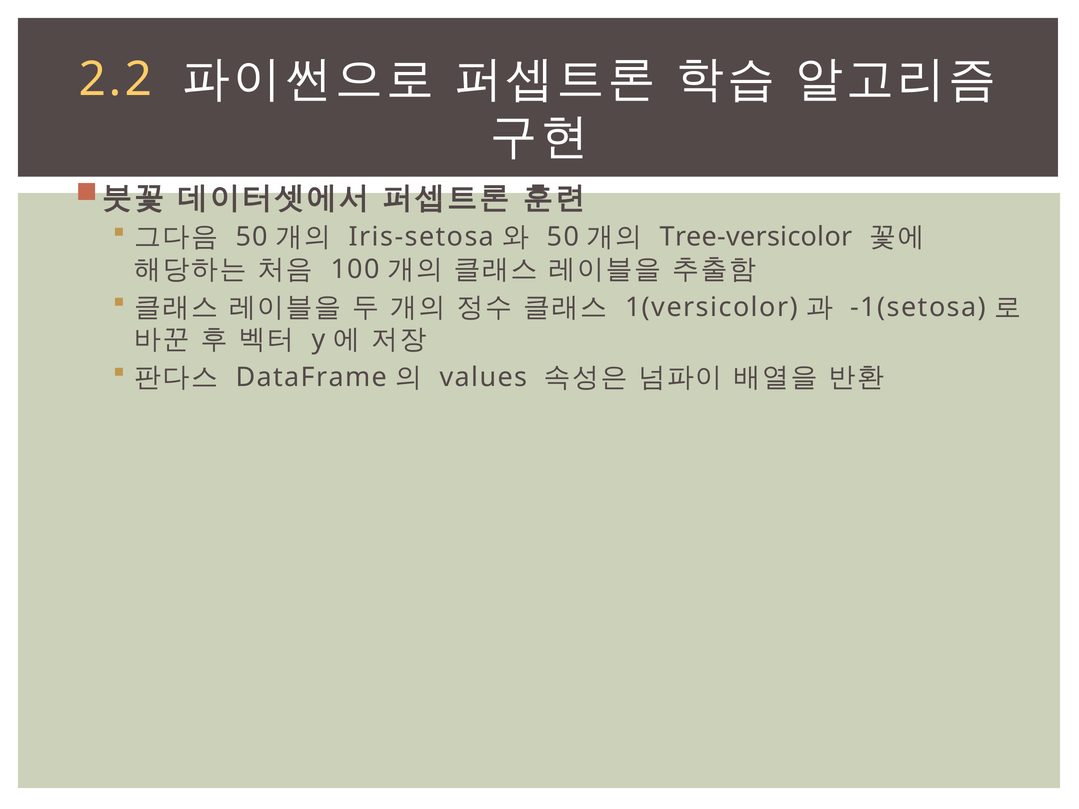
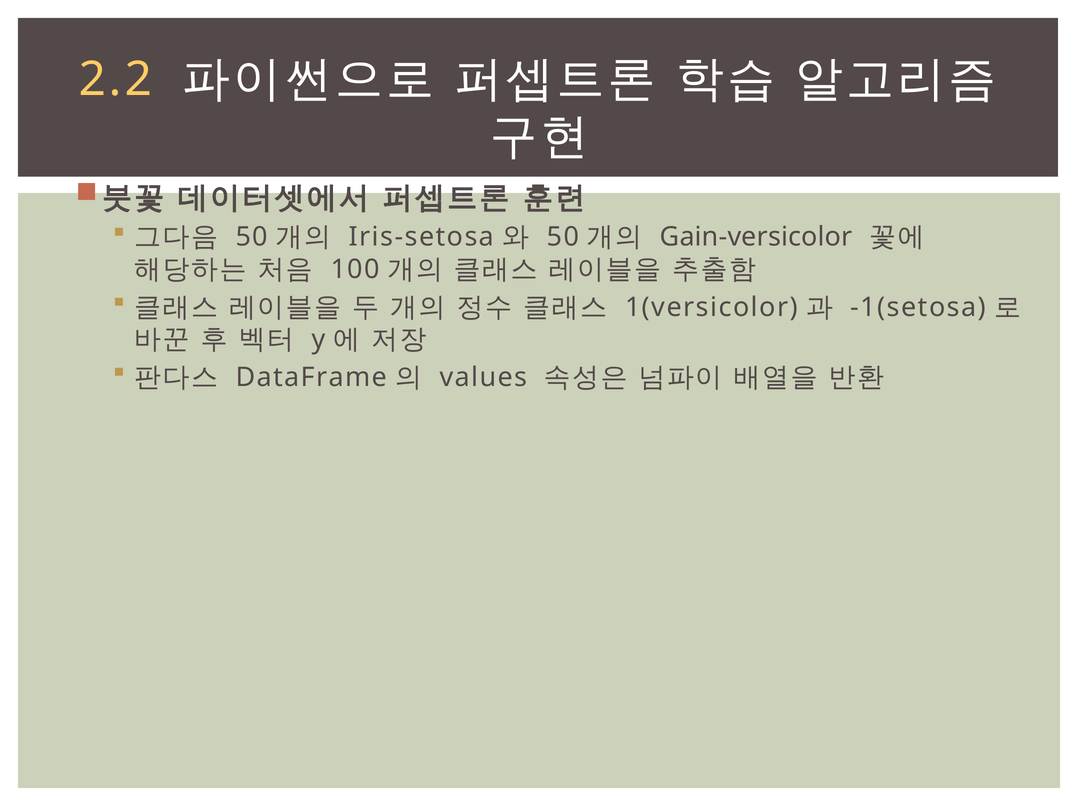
Tree-versicolor: Tree-versicolor -> Gain-versicolor
